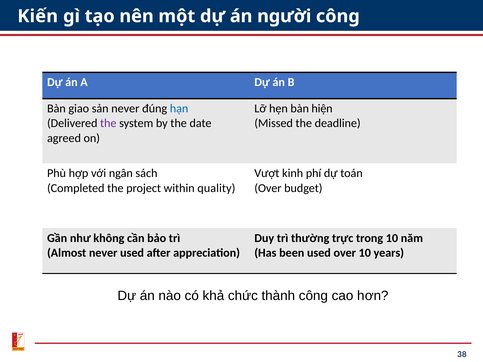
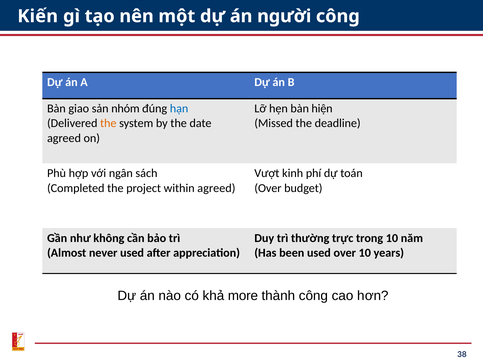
sản never: never -> nhóm
the at (108, 123) colour: purple -> orange
within quality: quality -> agreed
chức: chức -> more
